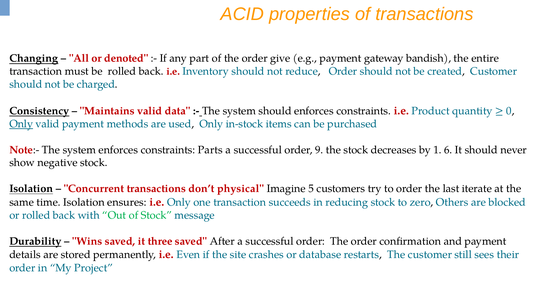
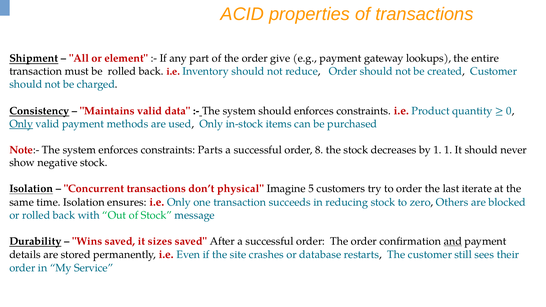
Changing: Changing -> Shipment
denoted: denoted -> element
bandish: bandish -> lookups
9: 9 -> 8
1 6: 6 -> 1
three: three -> sizes
and underline: none -> present
Project: Project -> Service
